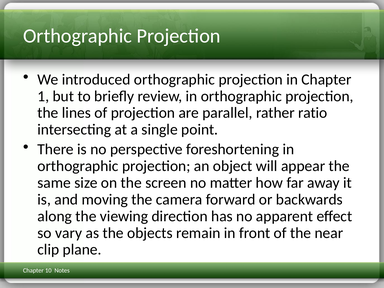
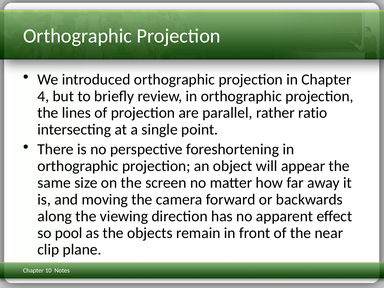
1: 1 -> 4
vary: vary -> pool
